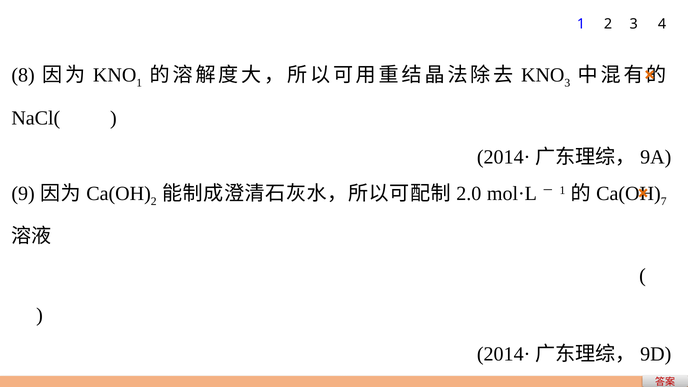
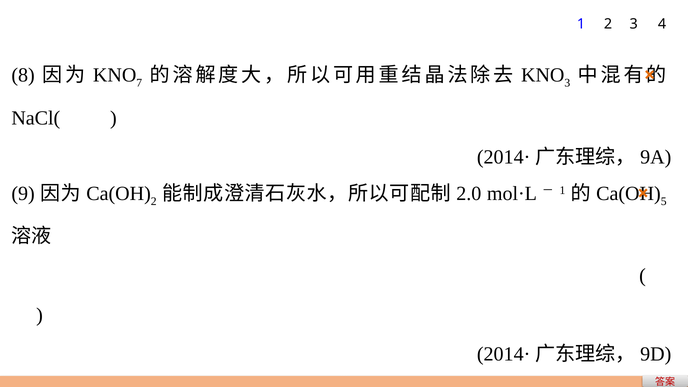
1 at (139, 83): 1 -> 7
7: 7 -> 5
